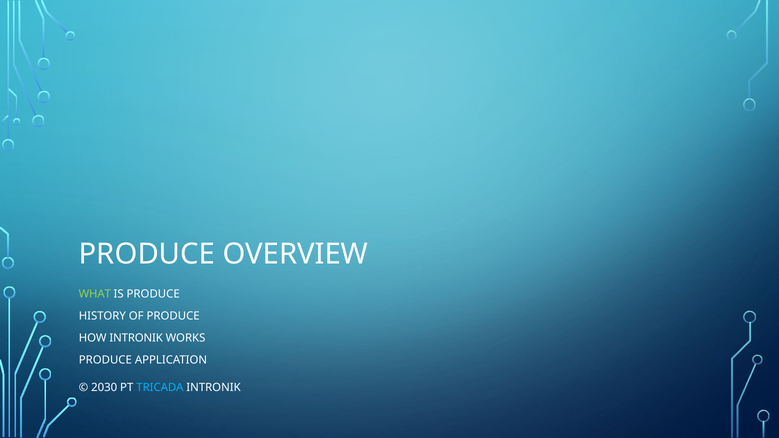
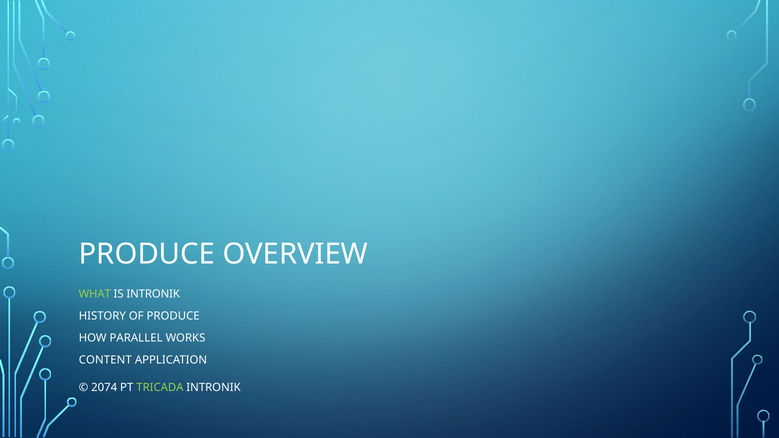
IS PRODUCE: PRODUCE -> INTRONIK
HOW INTRONIK: INTRONIK -> PARALLEL
PRODUCE at (105, 360): PRODUCE -> CONTENT
2030: 2030 -> 2074
TRICADA colour: light blue -> light green
